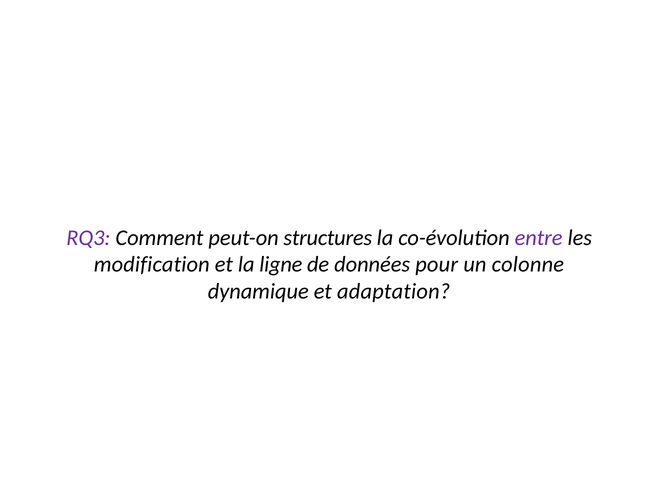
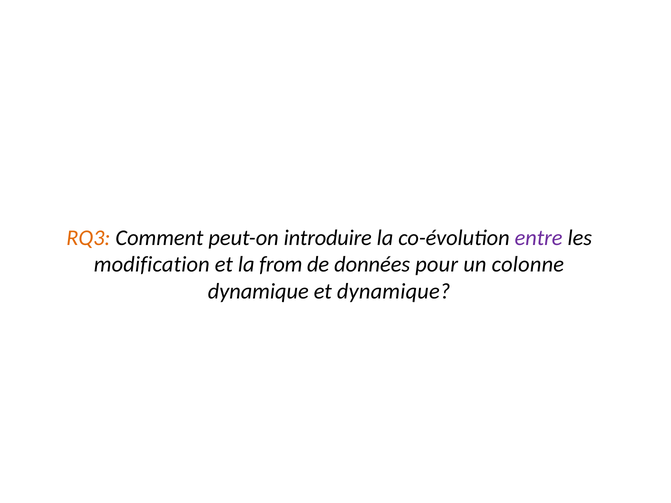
RQ3 colour: purple -> orange
structures: structures -> introduire
ligne: ligne -> from
et adaptation: adaptation -> dynamique
